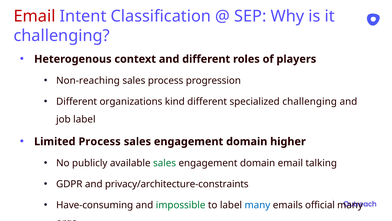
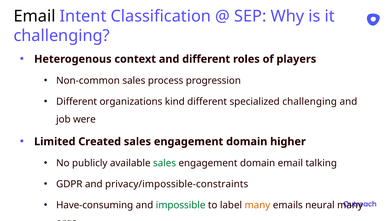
Email at (35, 16) colour: red -> black
Non-reaching: Non-reaching -> Non-common
job label: label -> were
Limited Process: Process -> Created
privacy/architecture-constraints: privacy/architecture-constraints -> privacy/impossible-constraints
many at (257, 205) colour: blue -> orange
official: official -> neural
